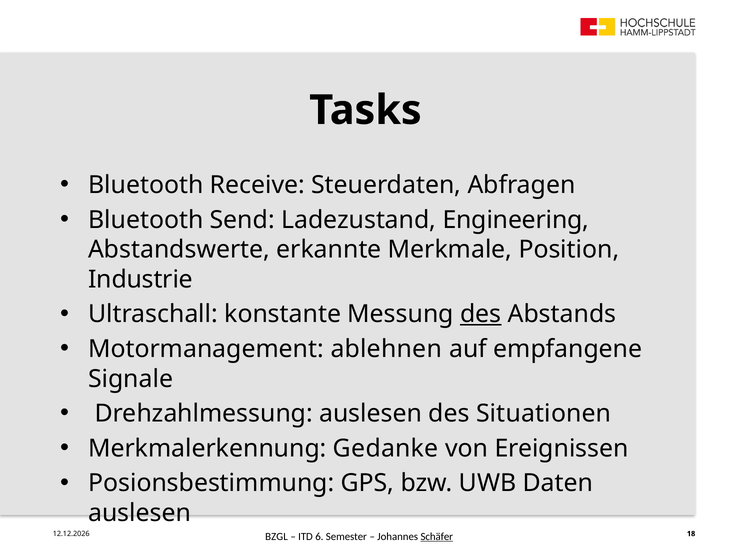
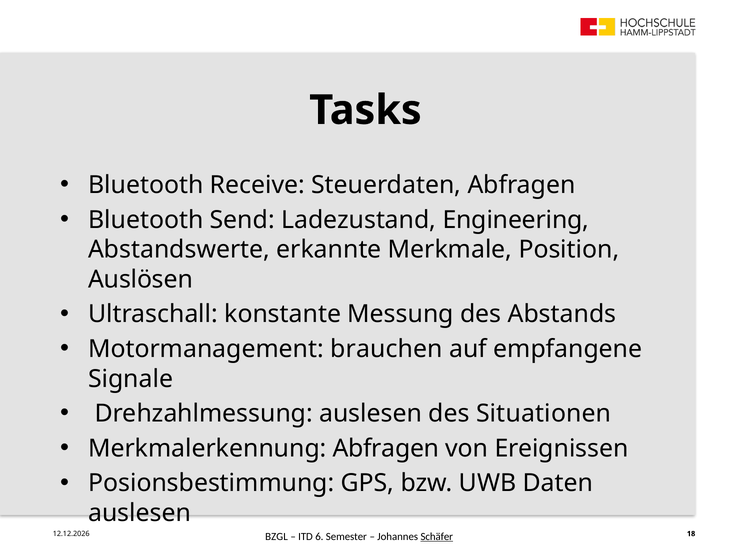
Industrie: Industrie -> Auslösen
des at (481, 314) underline: present -> none
ablehnen: ablehnen -> brauchen
Merkmalerkennung Gedanke: Gedanke -> Abfragen
